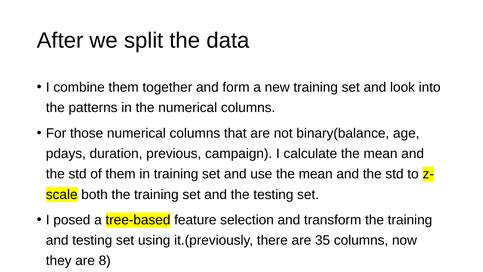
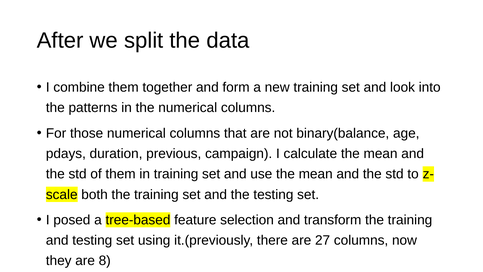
35: 35 -> 27
